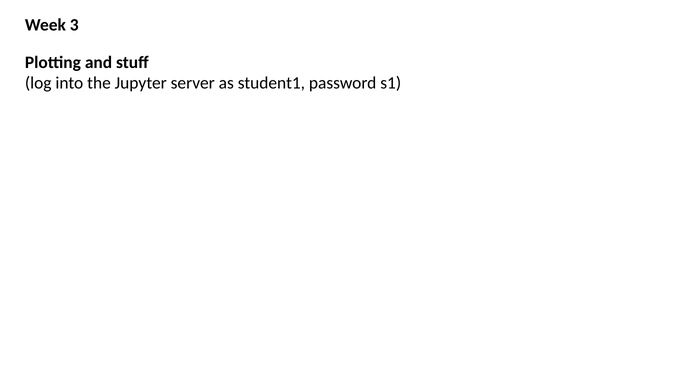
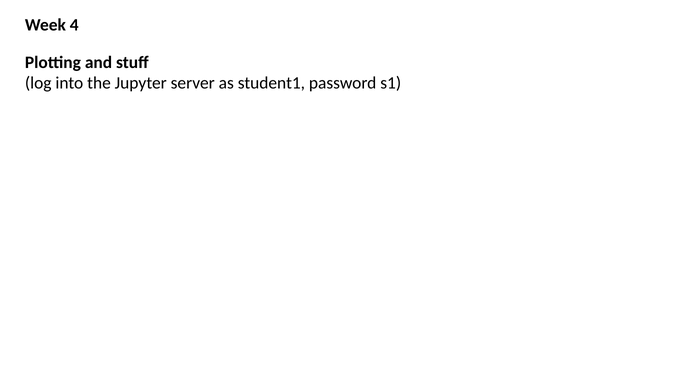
3: 3 -> 4
